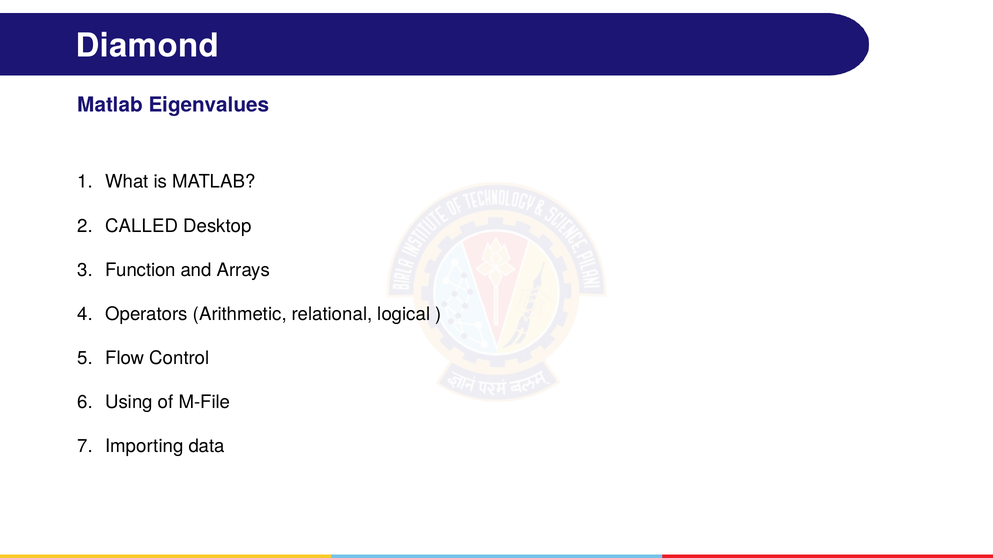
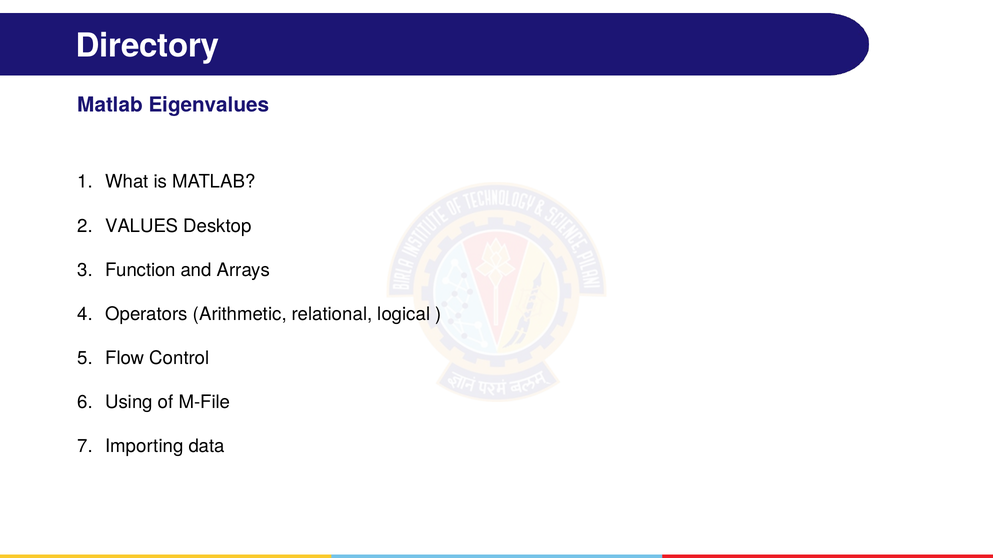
Diamond: Diamond -> Directory
CALLED: CALLED -> VALUES
